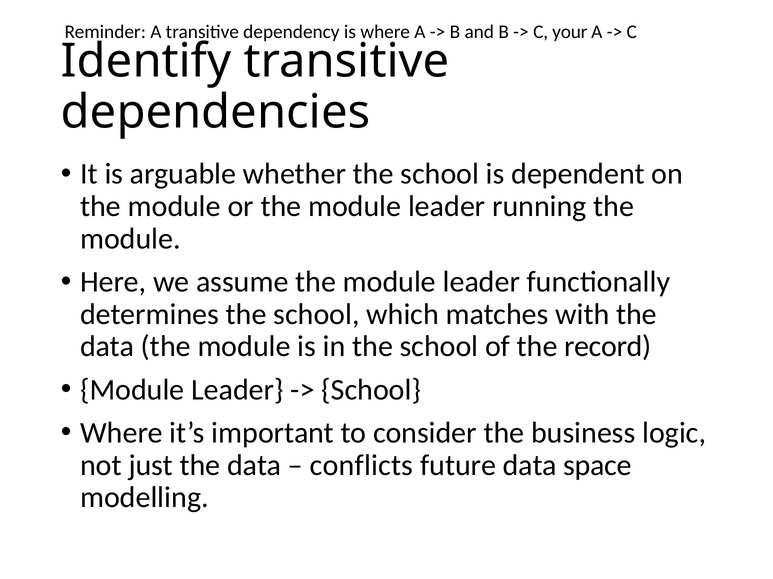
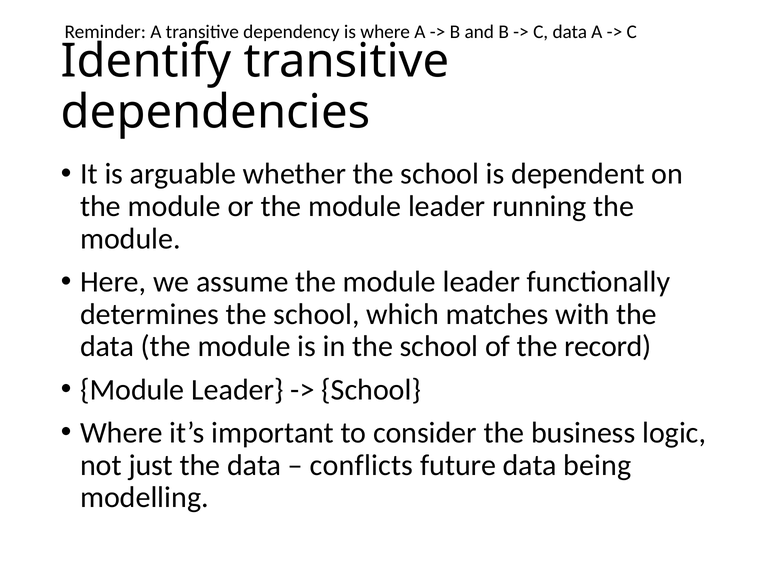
C your: your -> data
space: space -> being
